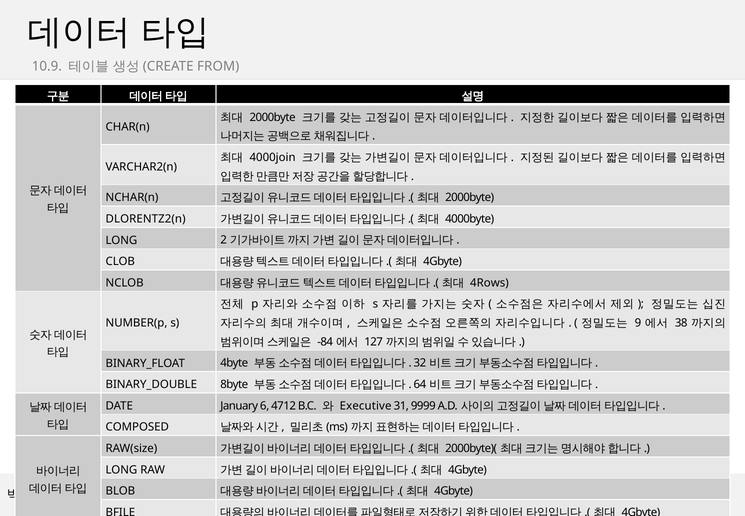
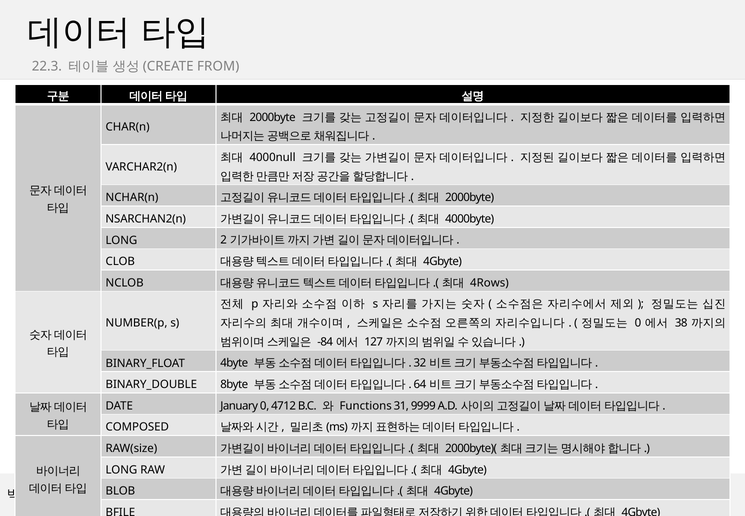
10.9: 10.9 -> 22.3
4000join: 4000join -> 4000null
DLORENTZ2(n: DLORENTZ2(n -> NSARCHAN2(n
9 at (638, 323): 9 -> 0
January 6: 6 -> 0
Executive: Executive -> Functions
